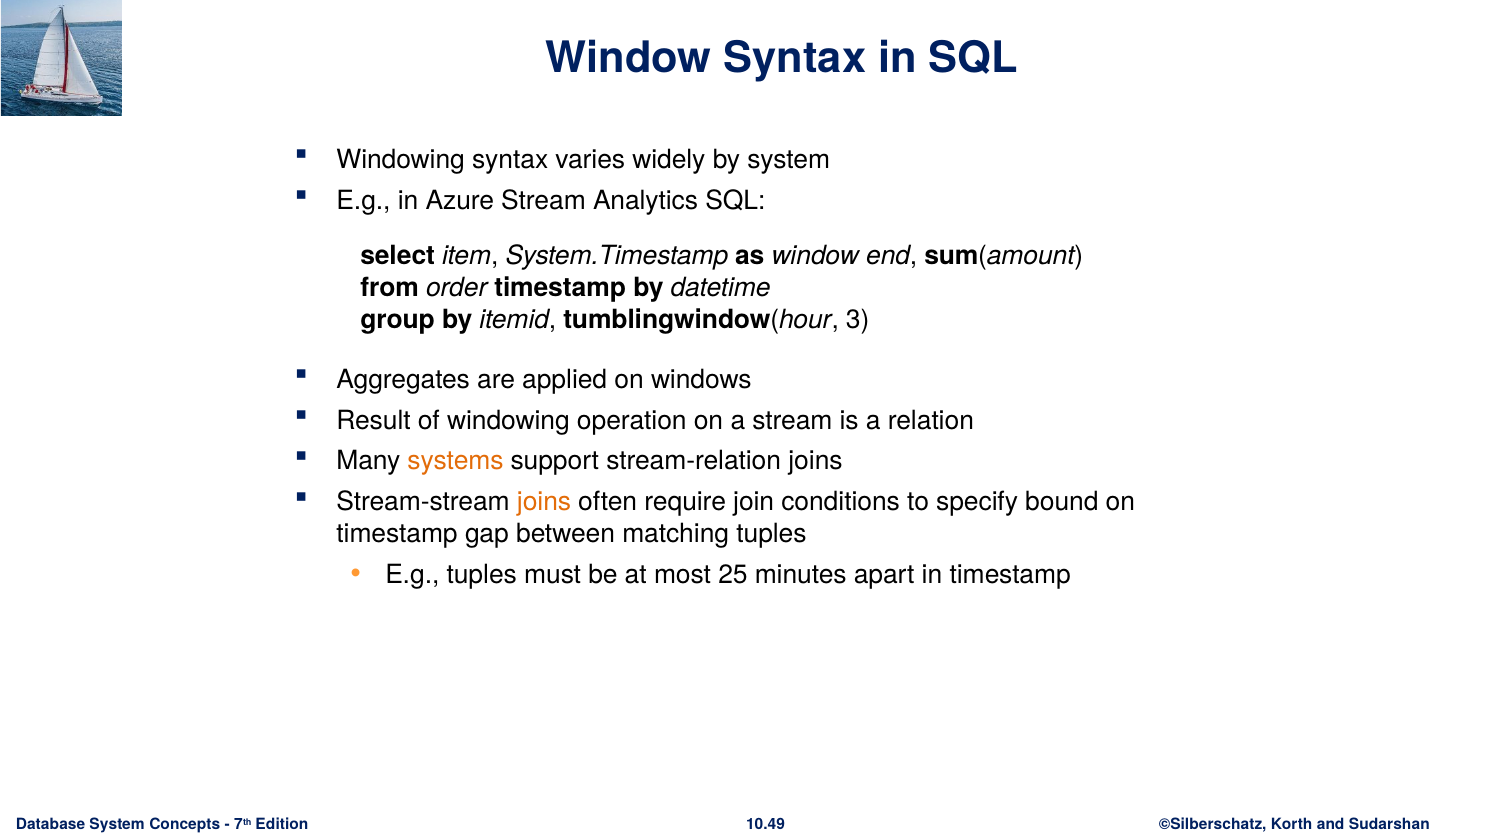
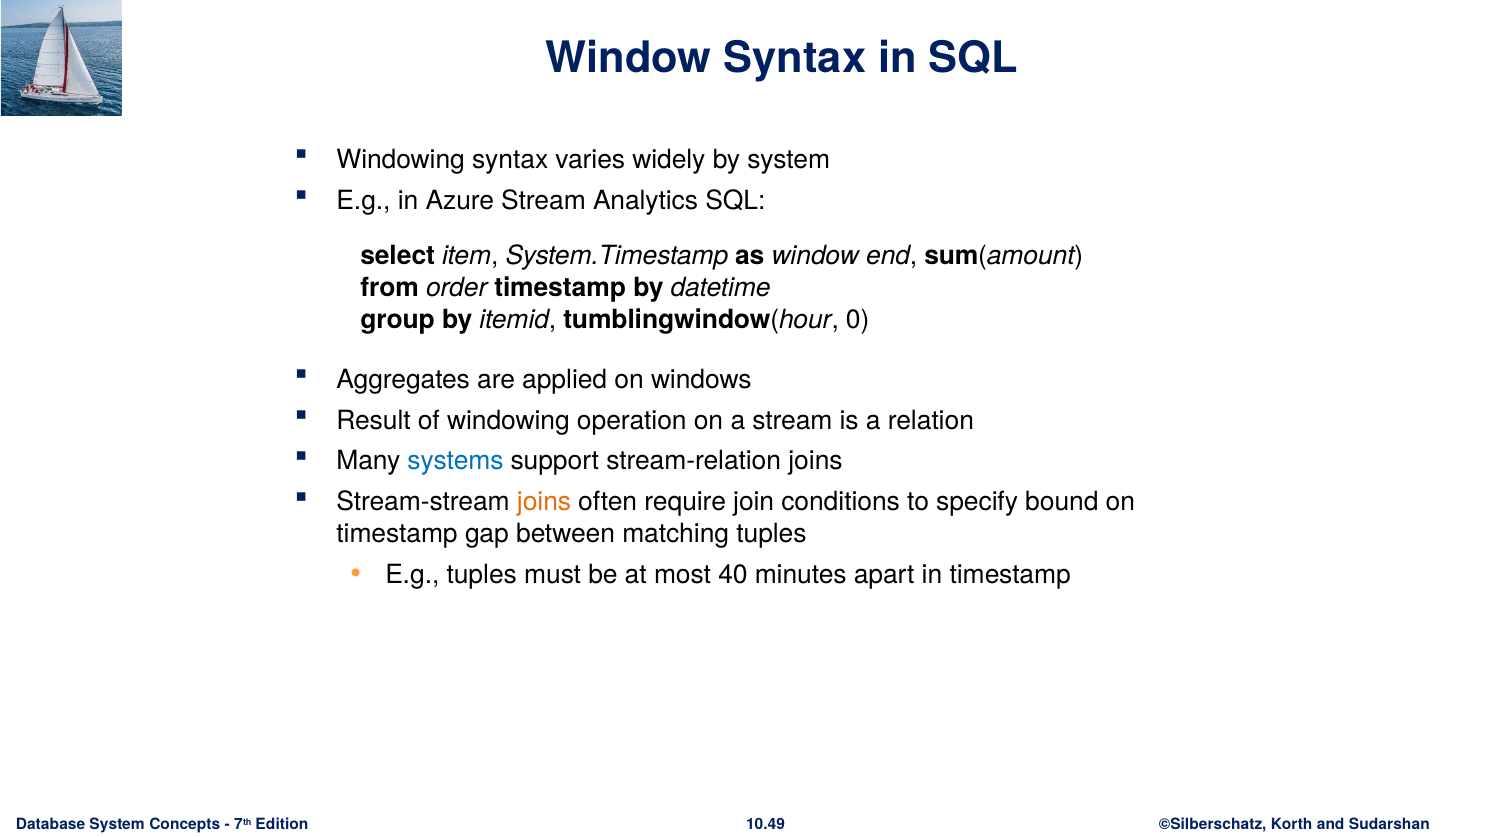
3: 3 -> 0
systems colour: orange -> blue
25: 25 -> 40
